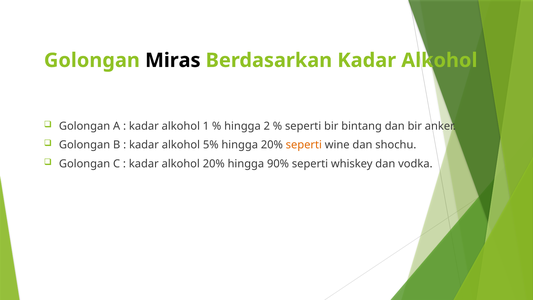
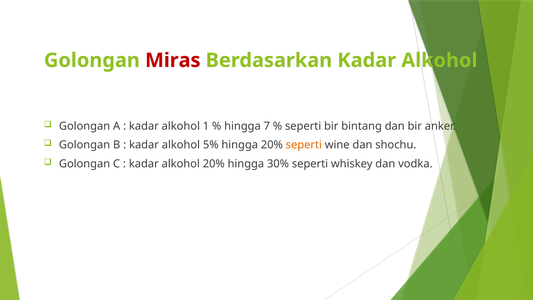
Miras colour: black -> red
2: 2 -> 7
90%: 90% -> 30%
